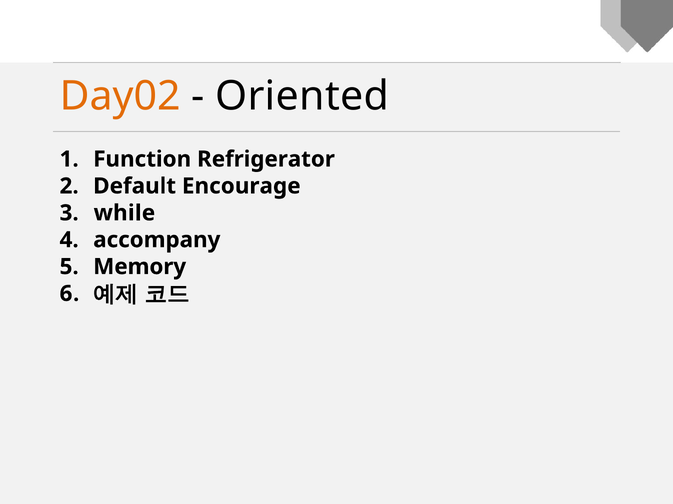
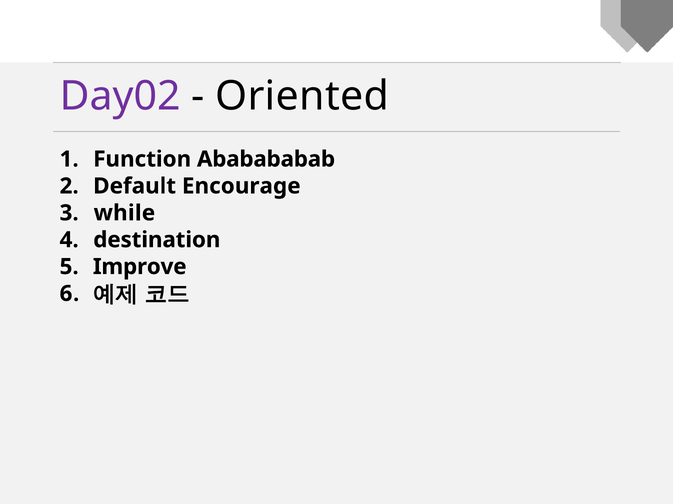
Day02 colour: orange -> purple
Refrigerator: Refrigerator -> Ababababab
accompany: accompany -> destination
Memory: Memory -> Improve
